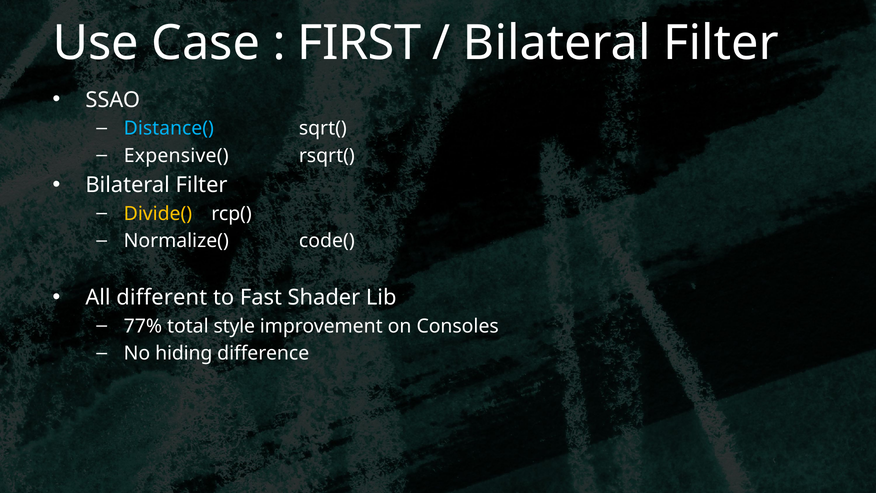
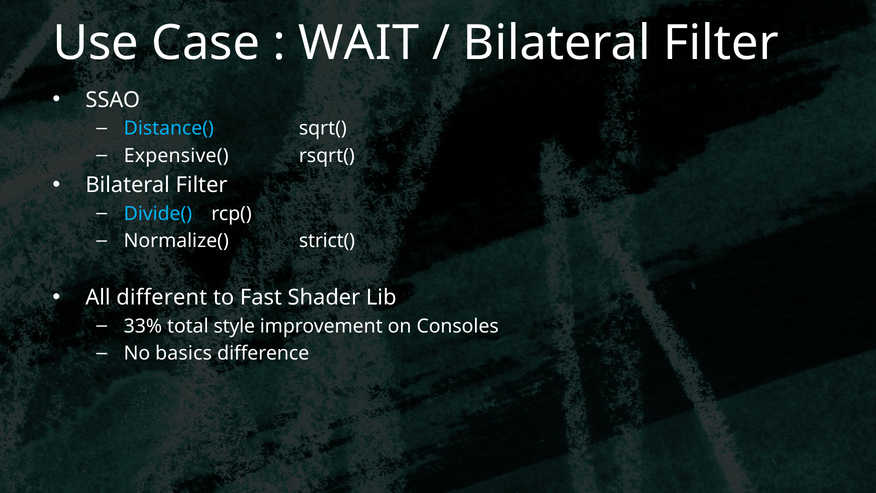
FIRST: FIRST -> WAIT
Divide( colour: yellow -> light blue
code(: code( -> strict(
77%: 77% -> 33%
hiding: hiding -> basics
